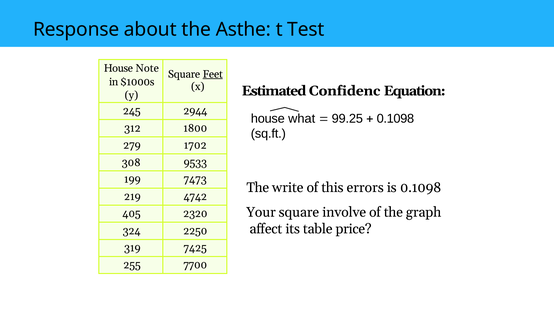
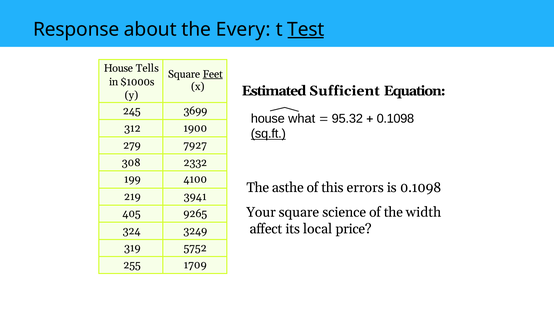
Asthe: Asthe -> Every
Test underline: none -> present
Note: Note -> Tells
Confidenc: Confidenc -> Sufficient
2944: 2944 -> 3699
99.25: 99.25 -> 95.32
1800: 1800 -> 1900
sq.ft underline: none -> present
1702: 1702 -> 7927
9533: 9533 -> 2332
7473: 7473 -> 4100
write: write -> asthe
4742: 4742 -> 3941
involve: involve -> science
graph: graph -> width
2320: 2320 -> 9265
table: table -> local
2250: 2250 -> 3249
7425: 7425 -> 5752
7700: 7700 -> 1709
